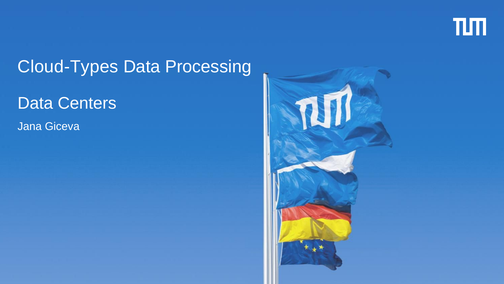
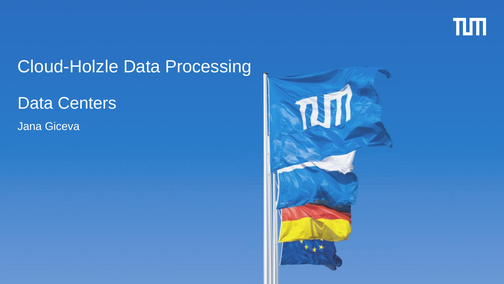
Cloud-Types: Cloud-Types -> Cloud-Holzle
